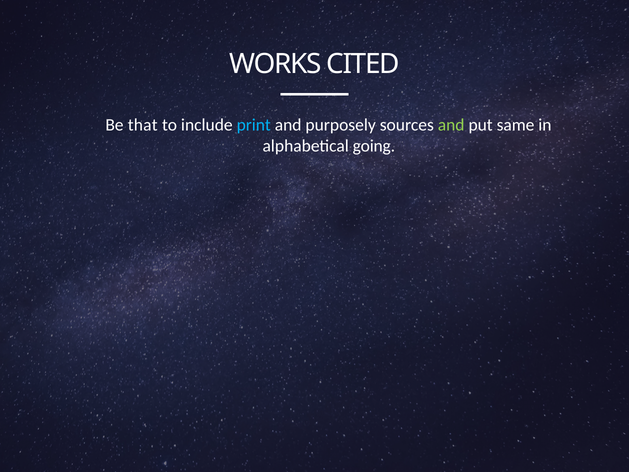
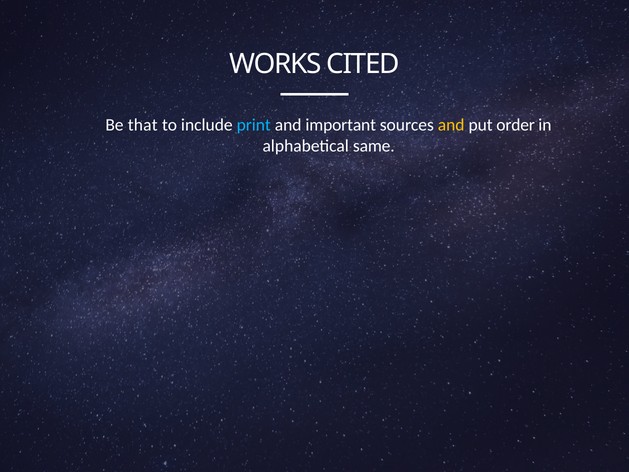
purposely: purposely -> important
and at (451, 125) colour: light green -> yellow
same: same -> order
going: going -> same
